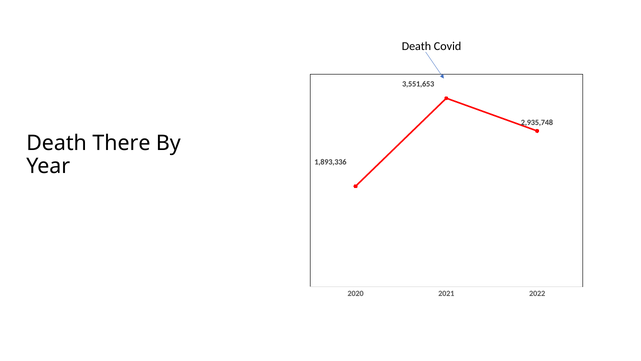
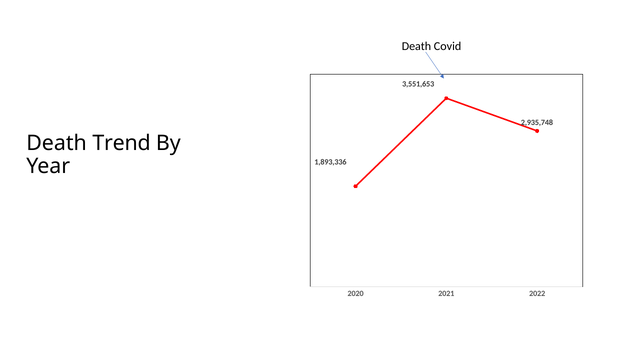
There: There -> Trend
